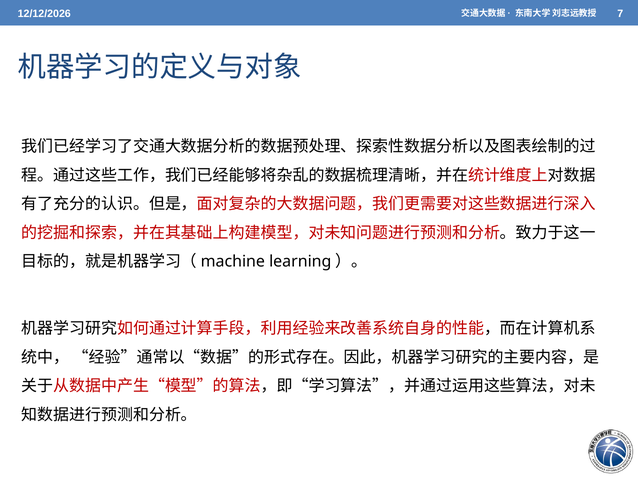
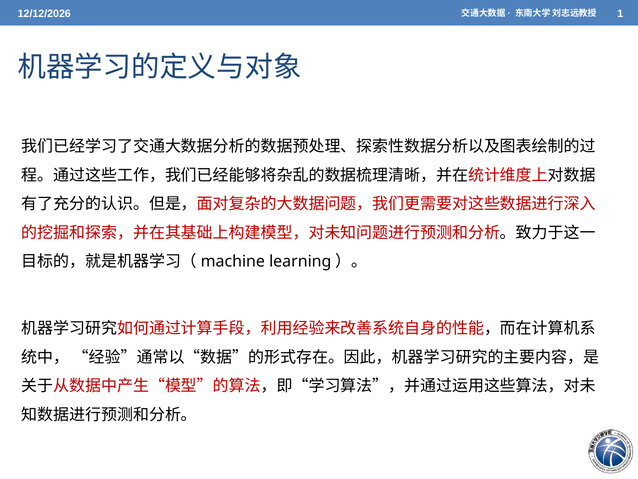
7: 7 -> 1
